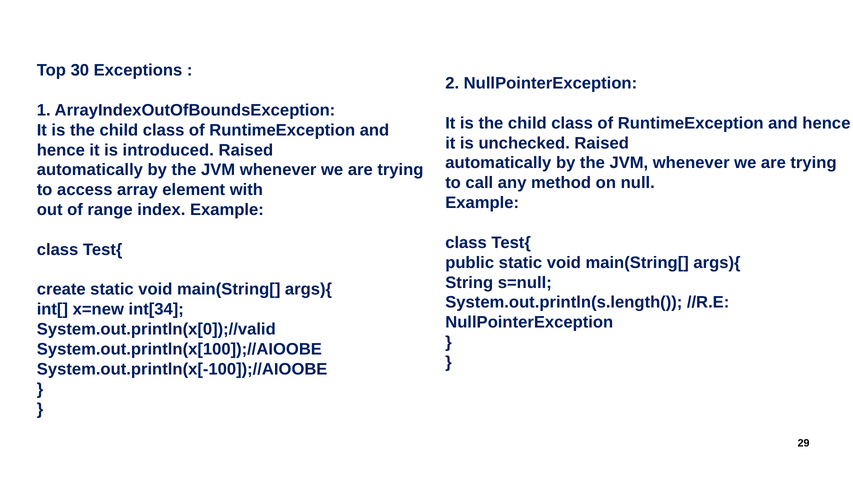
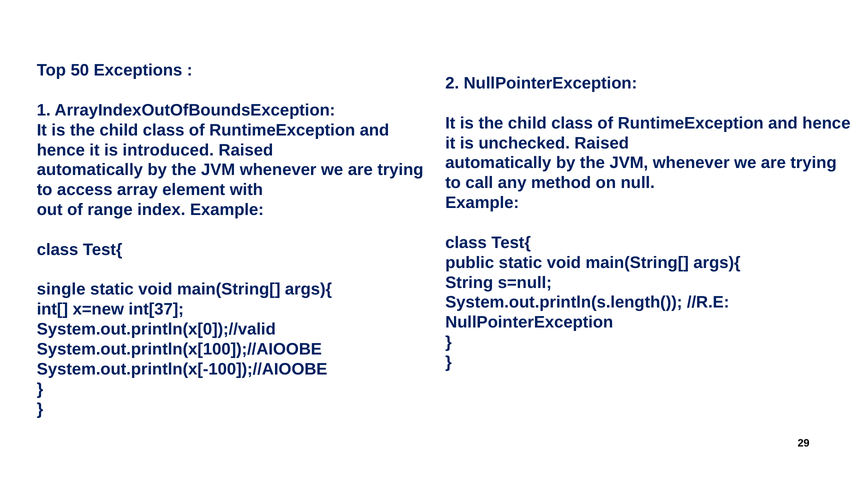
30: 30 -> 50
create: create -> single
int[34: int[34 -> int[37
